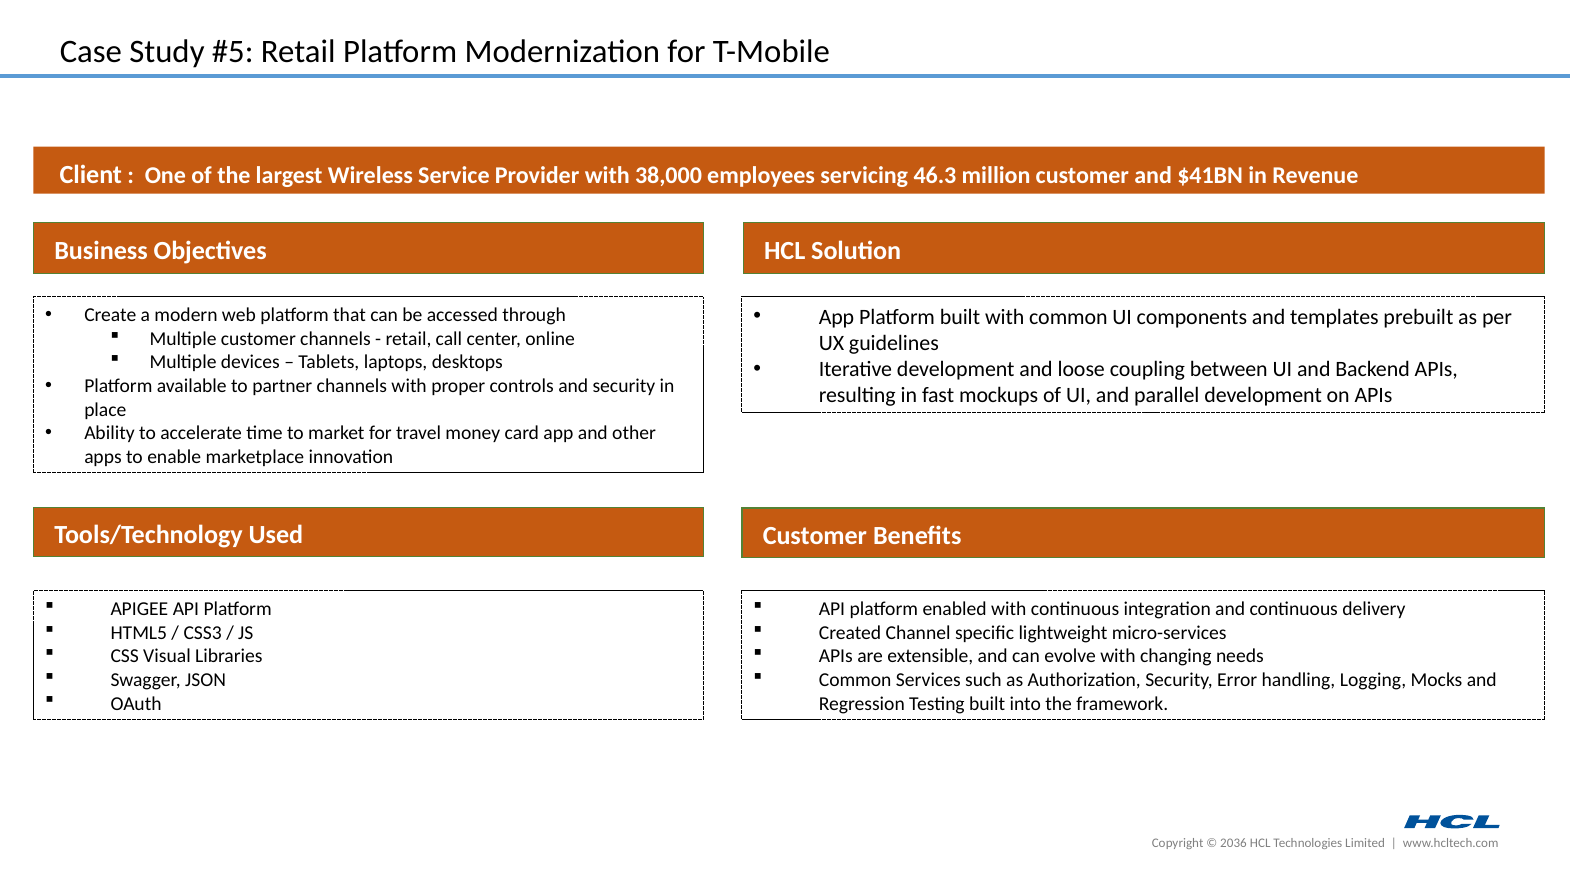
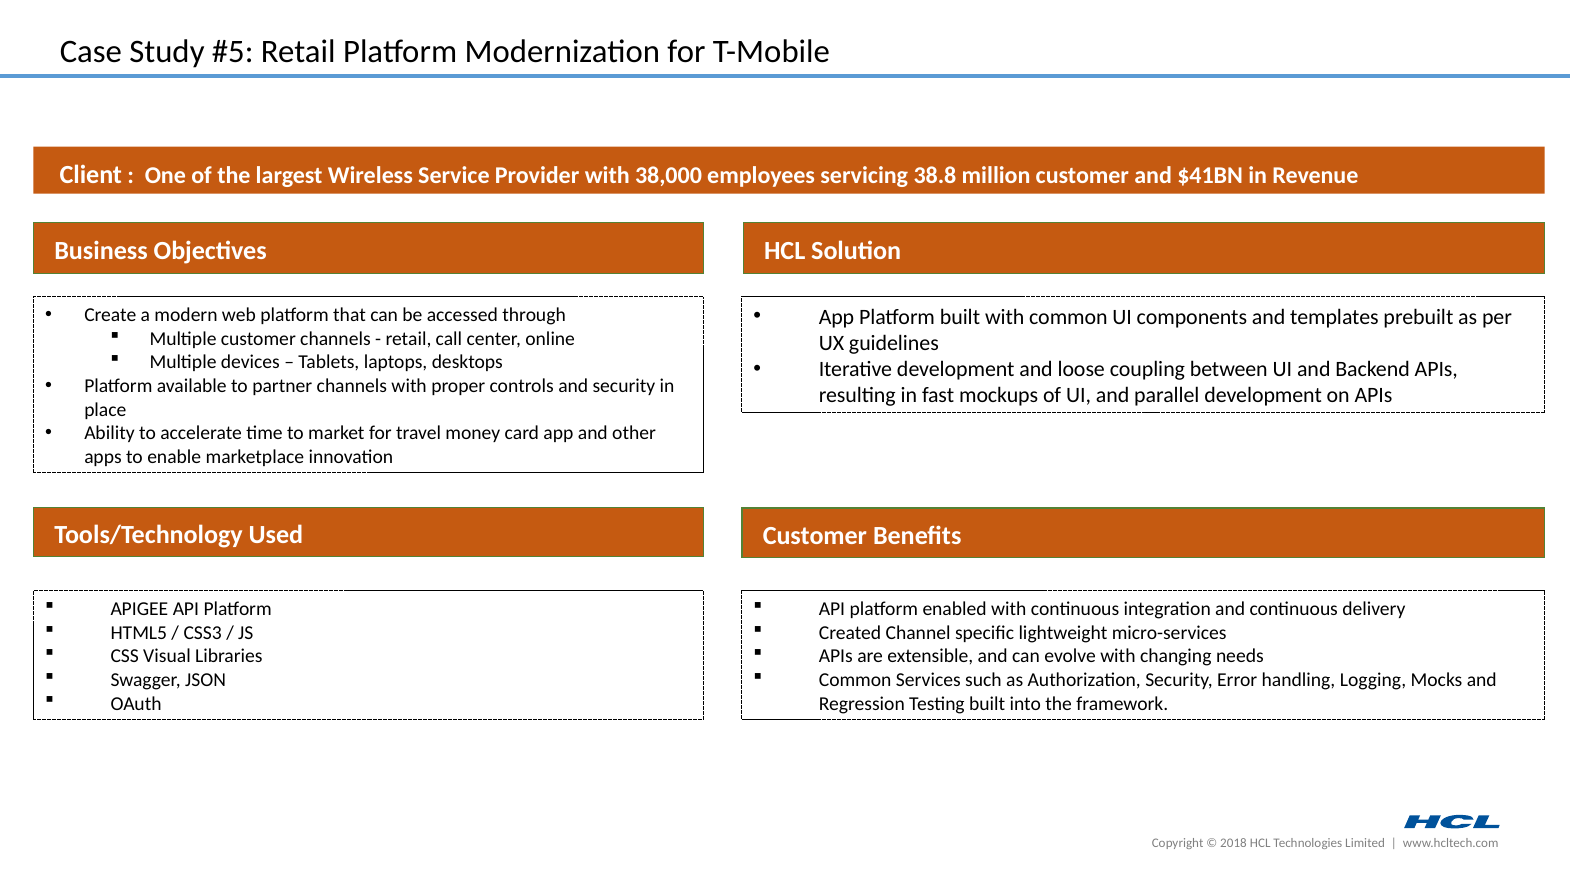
46.3: 46.3 -> 38.8
2036: 2036 -> 2018
